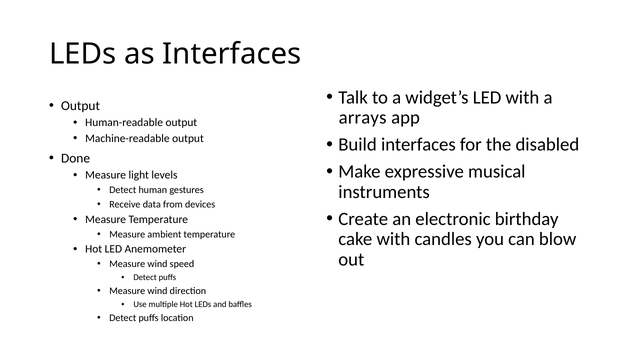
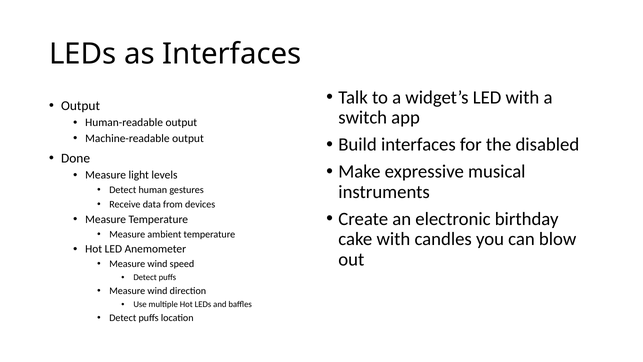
arrays: arrays -> switch
